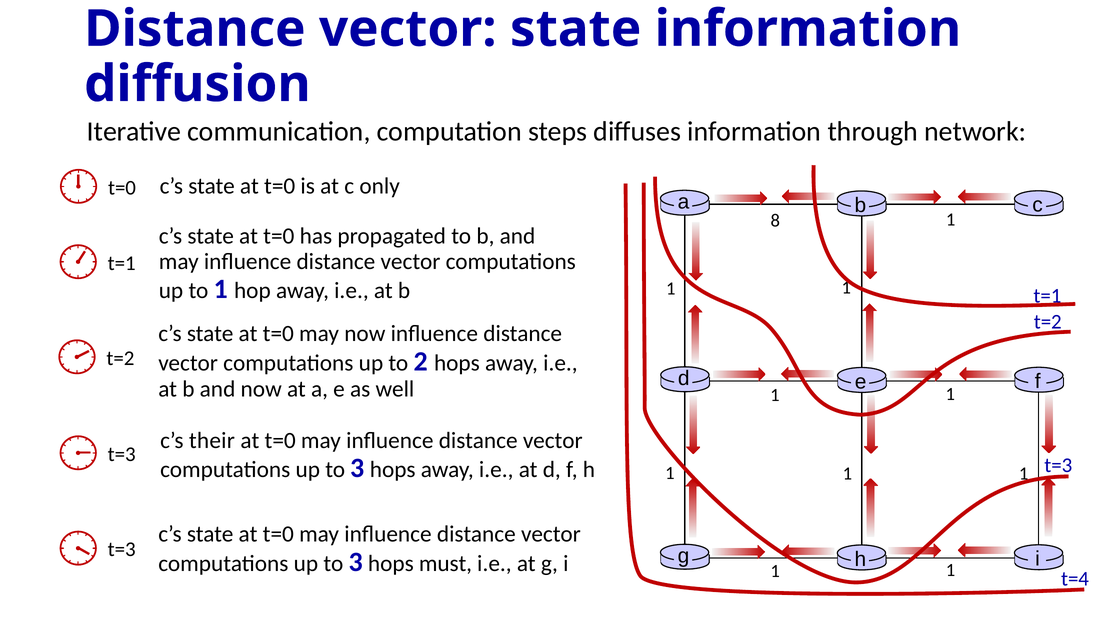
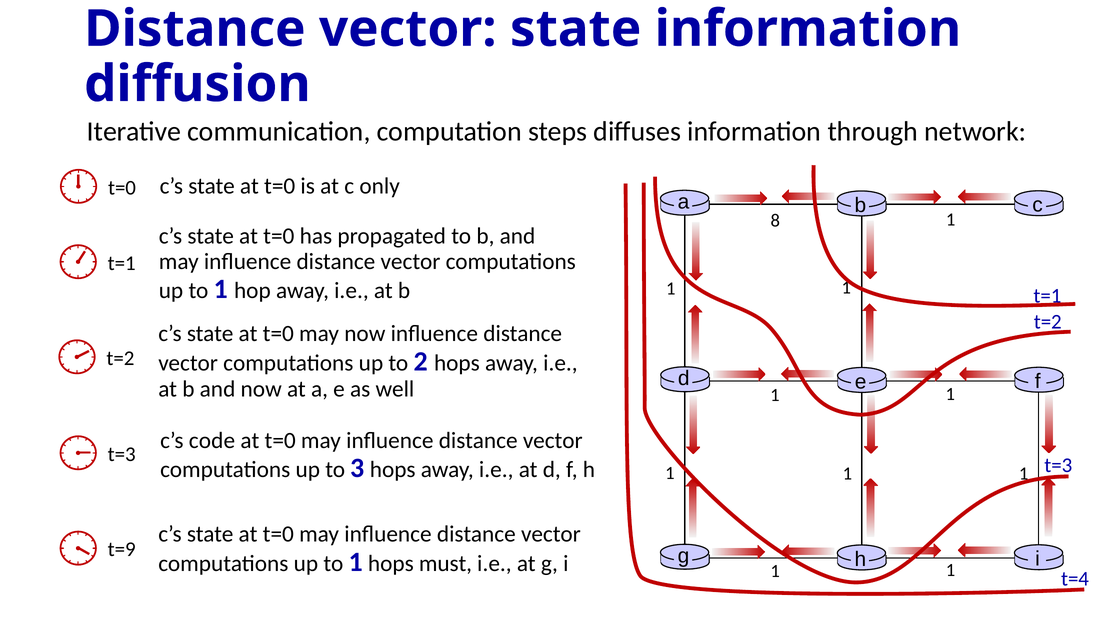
their: their -> code
t=3 at (122, 550): t=3 -> t=9
3 at (356, 562): 3 -> 1
